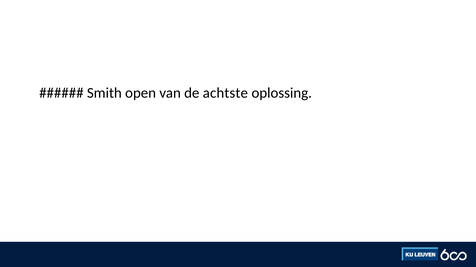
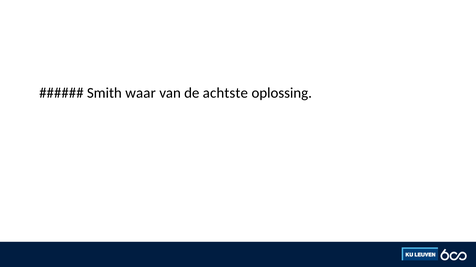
open: open -> waar
